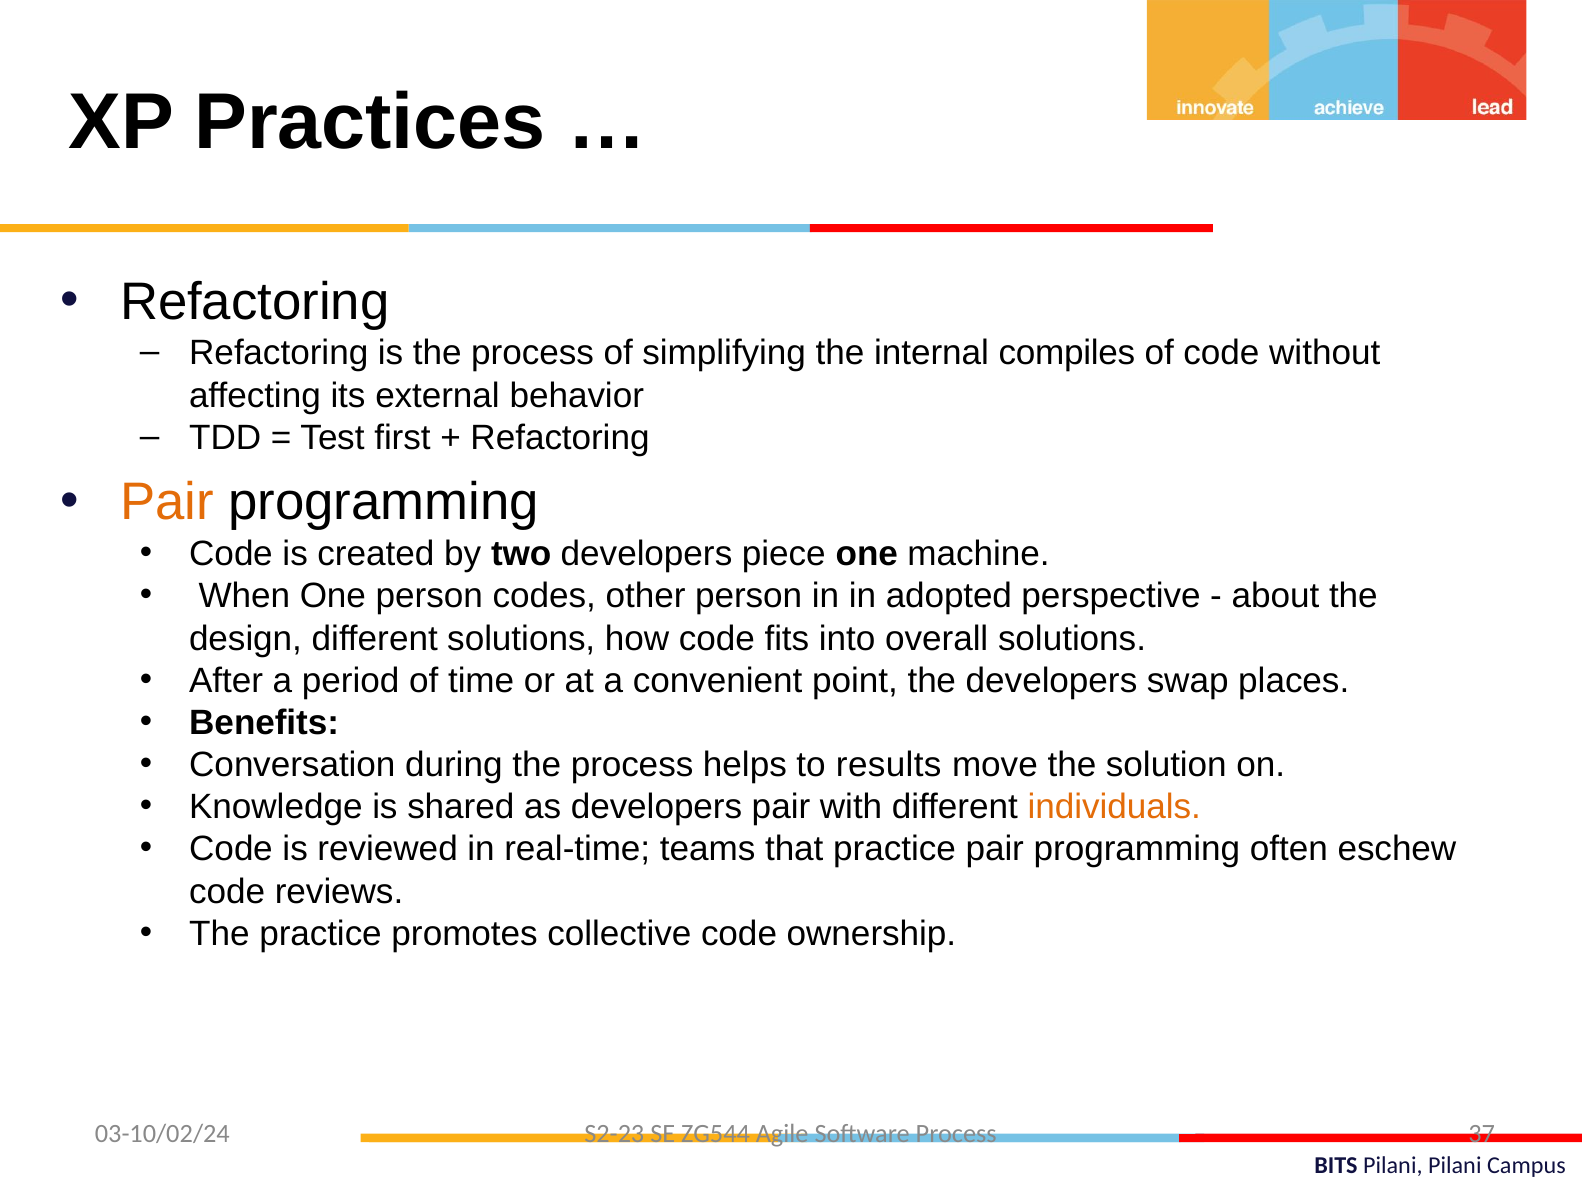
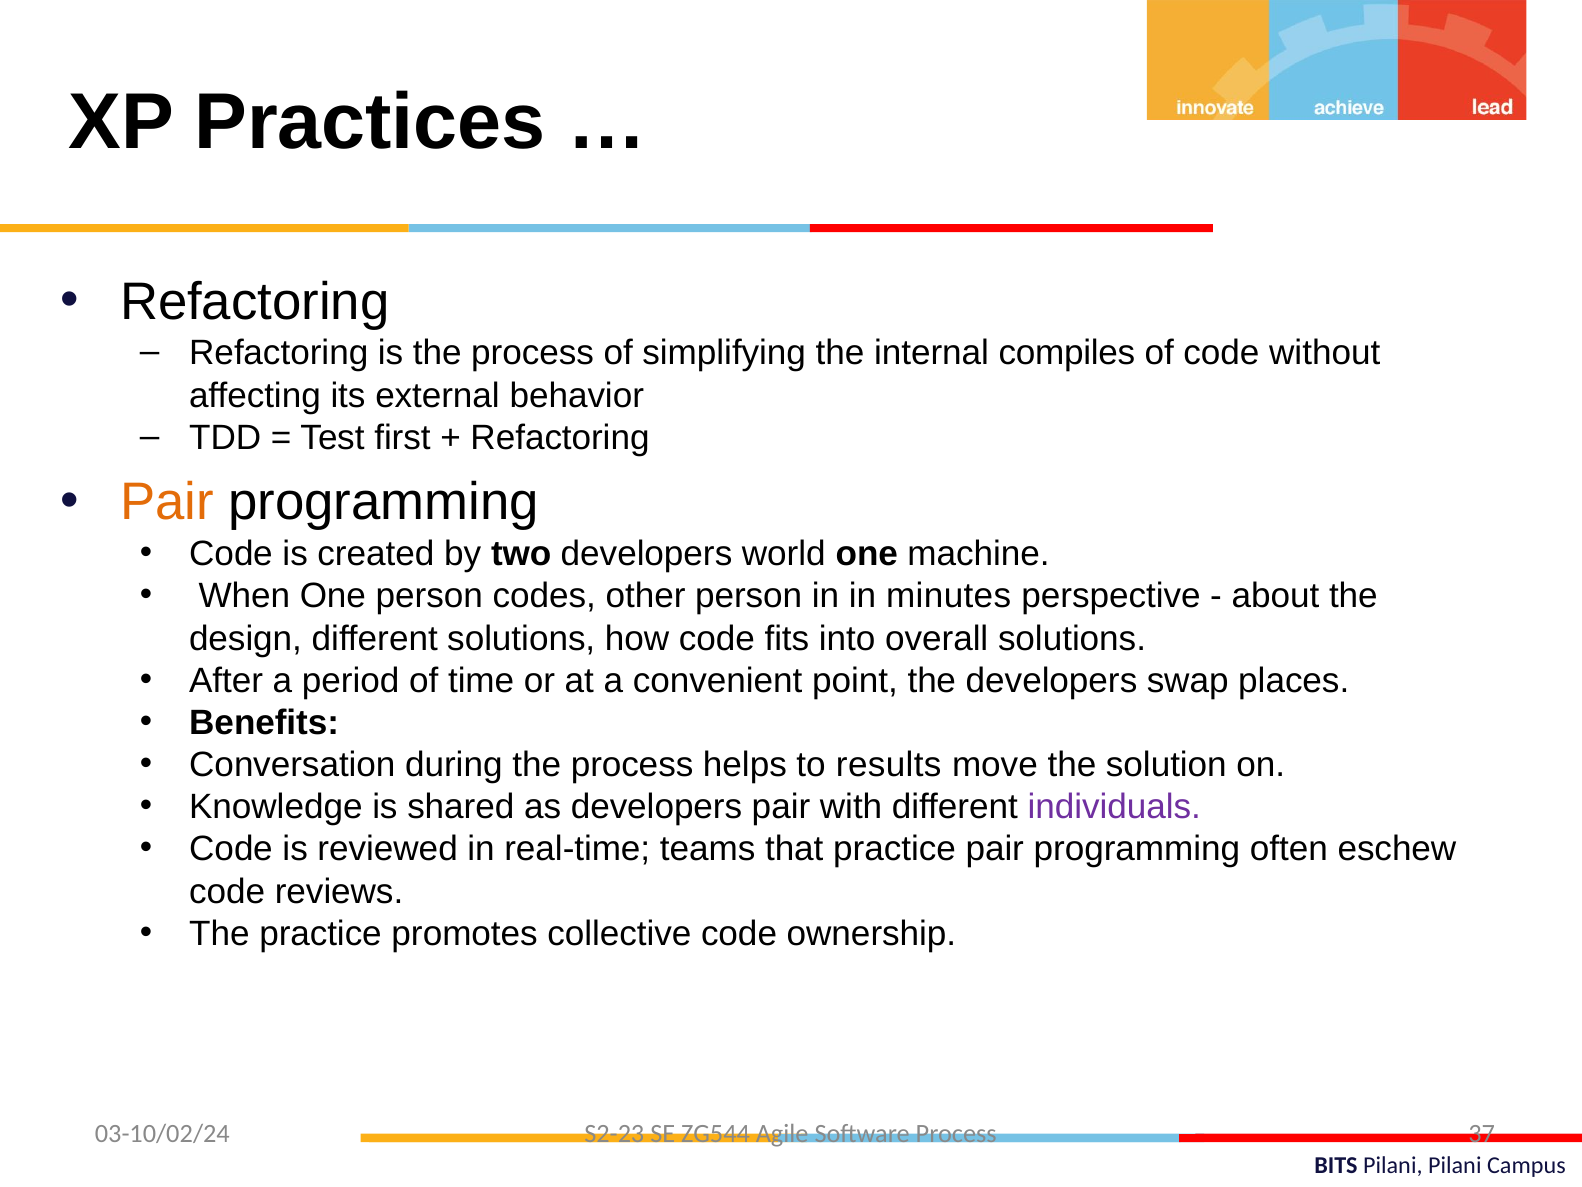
piece: piece -> world
adopted: adopted -> minutes
individuals colour: orange -> purple
